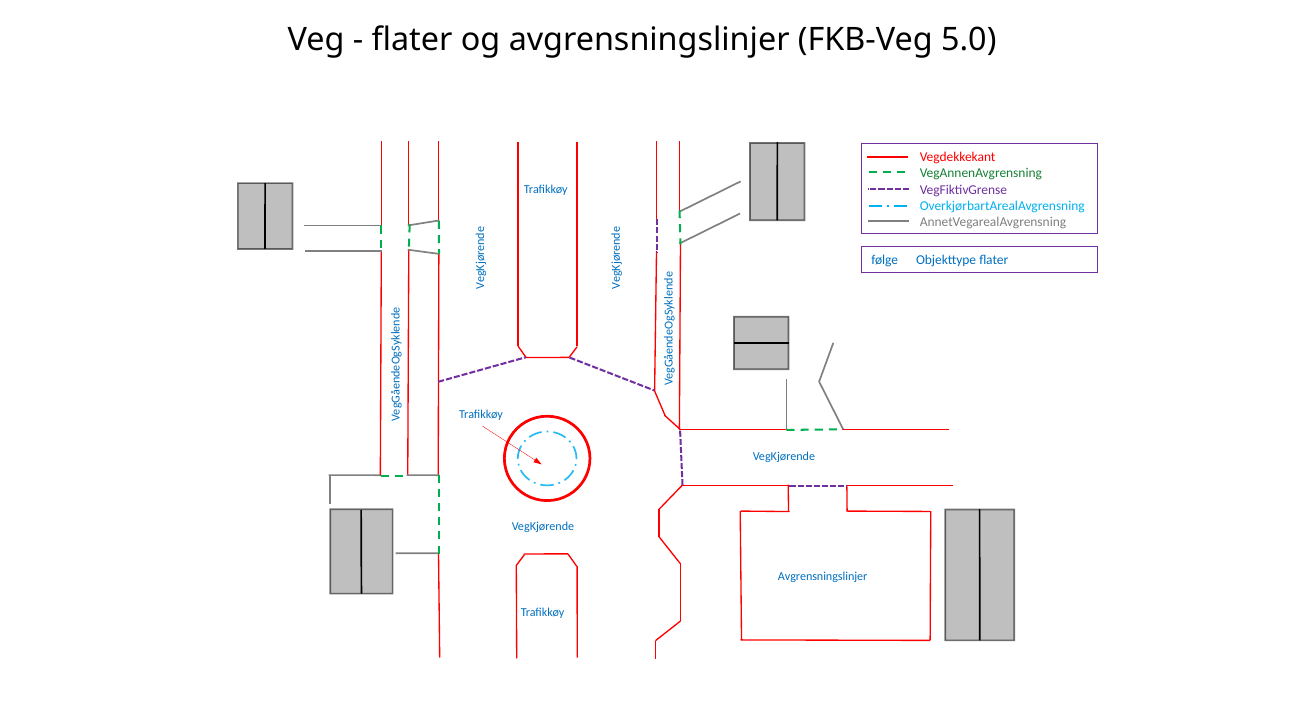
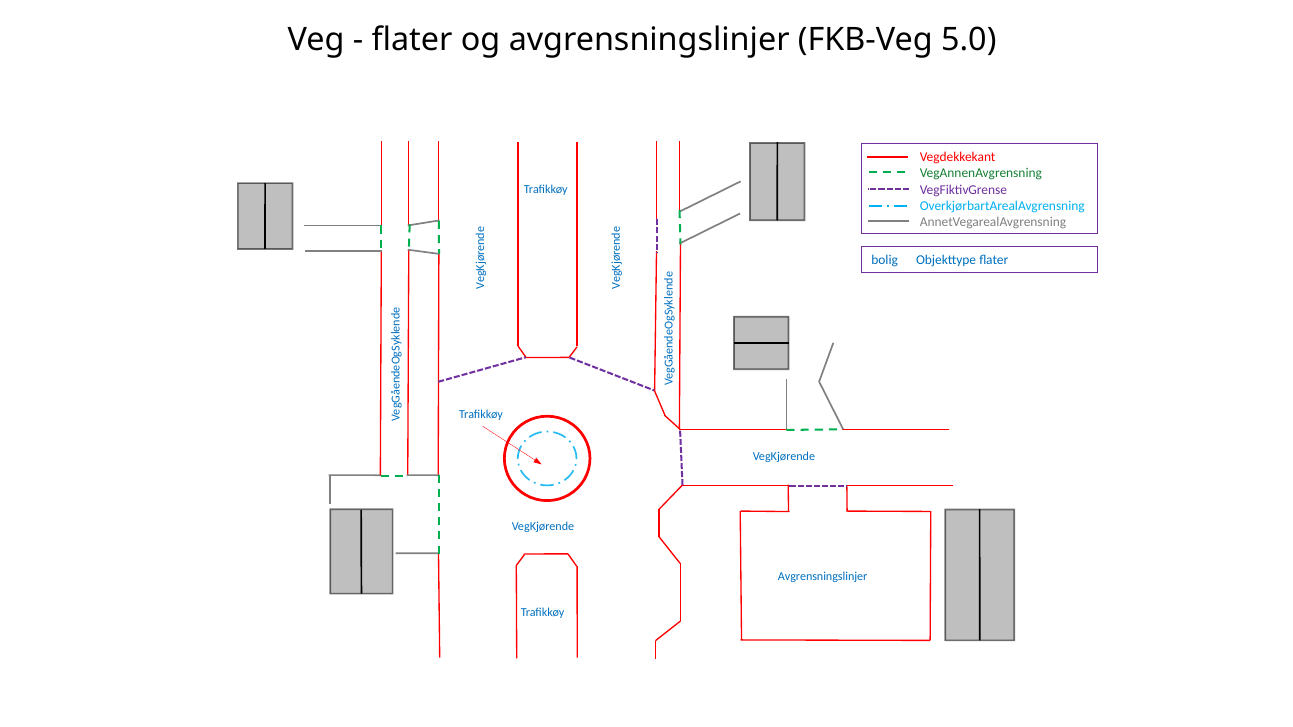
følge: følge -> bolig
